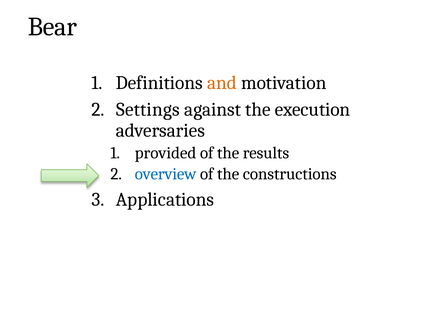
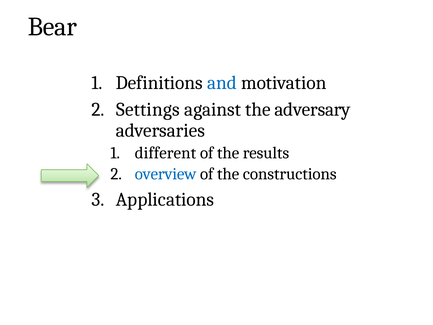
and colour: orange -> blue
execution: execution -> adversary
provided: provided -> different
